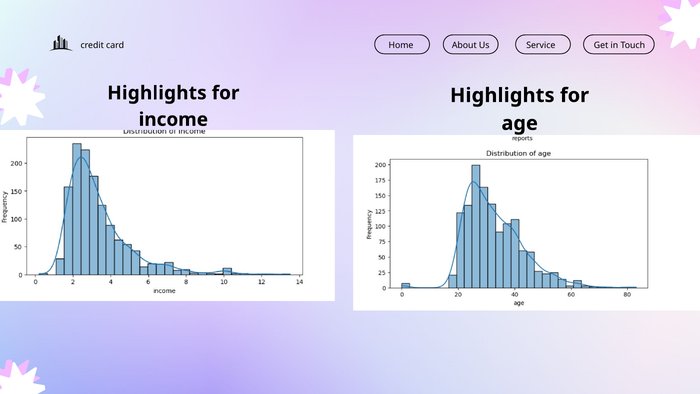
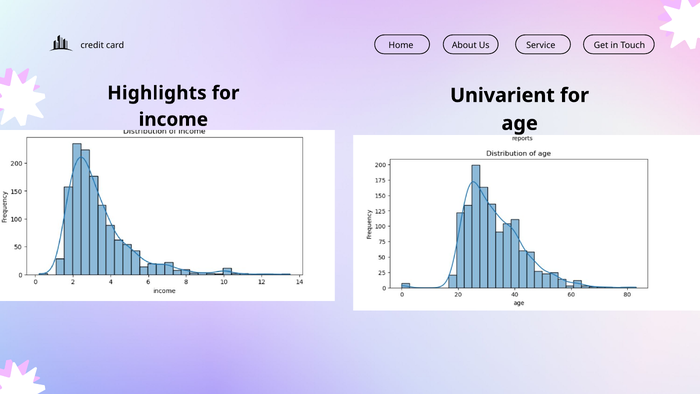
Highlights at (502, 95): Highlights -> Univarient
